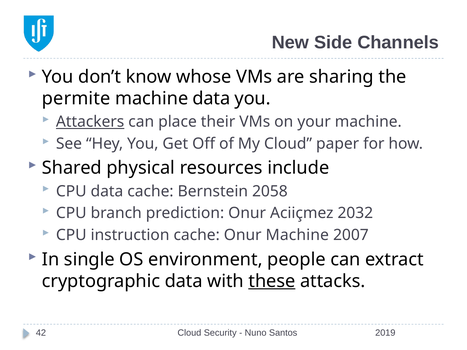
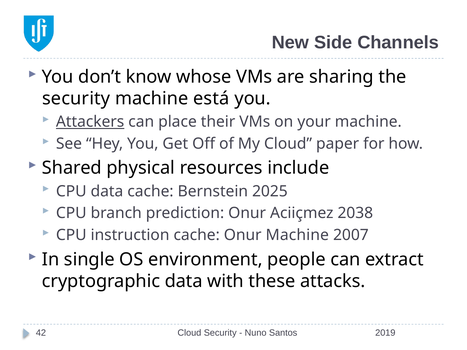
permite at (76, 99): permite -> security
machine data: data -> está
2058: 2058 -> 2025
2032: 2032 -> 2038
these underline: present -> none
